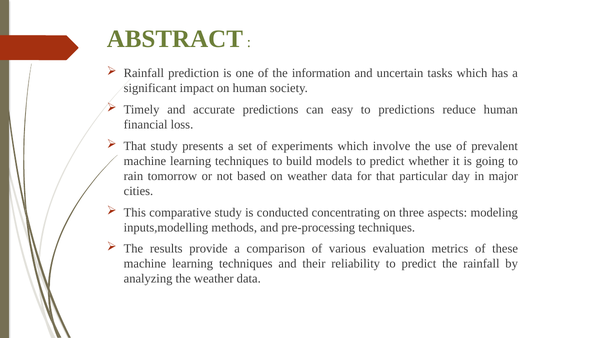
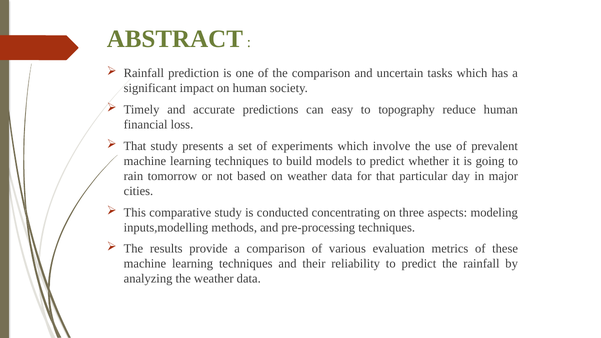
the information: information -> comparison
to predictions: predictions -> topography
